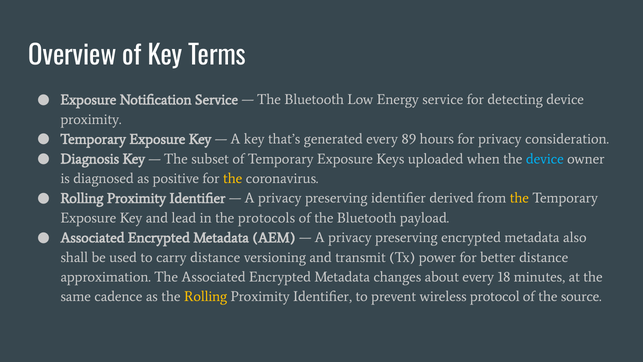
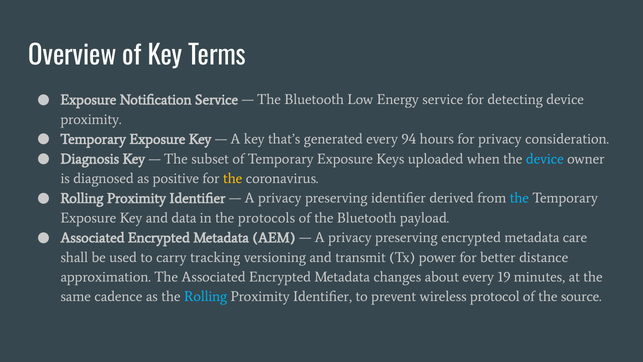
89: 89 -> 94
the at (519, 198) colour: yellow -> light blue
lead: lead -> data
also: also -> care
carry distance: distance -> tracking
18: 18 -> 19
Rolling at (206, 297) colour: yellow -> light blue
